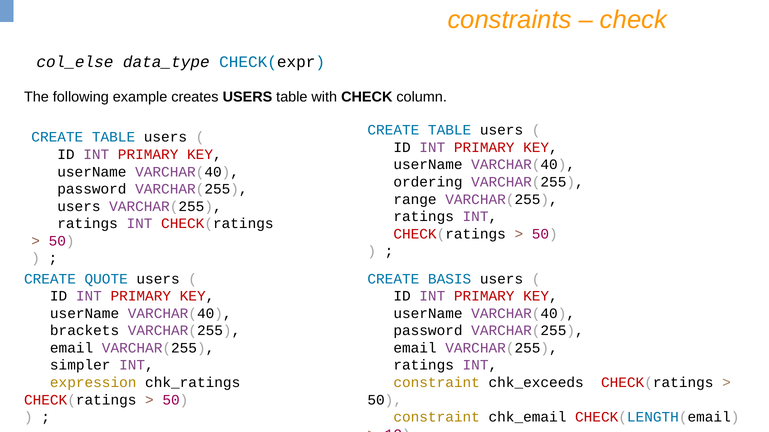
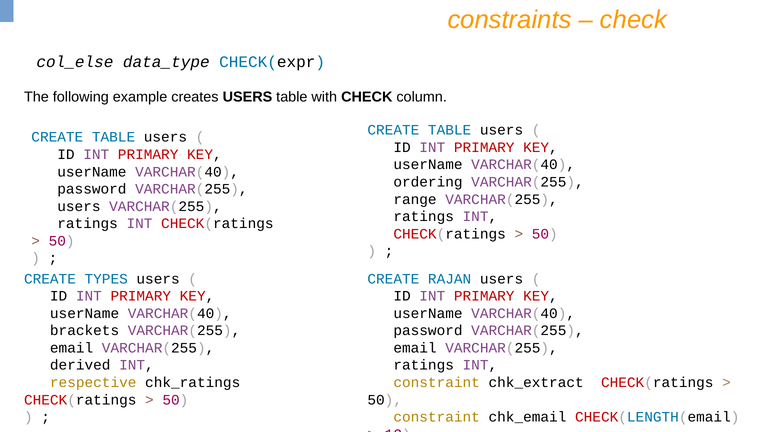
QUOTE: QUOTE -> TYPES
BASIS: BASIS -> RAJAN
simpler: simpler -> derived
expression: expression -> respective
chk_exceeds: chk_exceeds -> chk_extract
